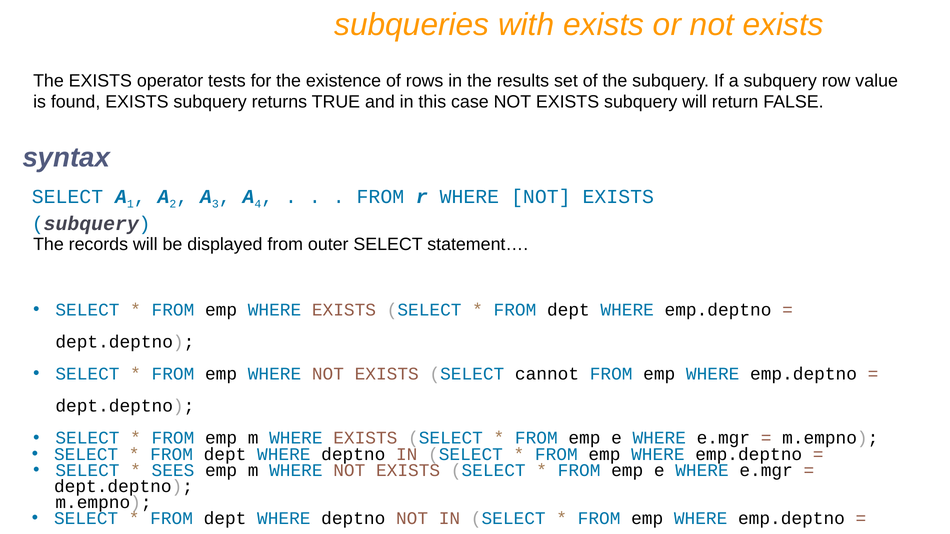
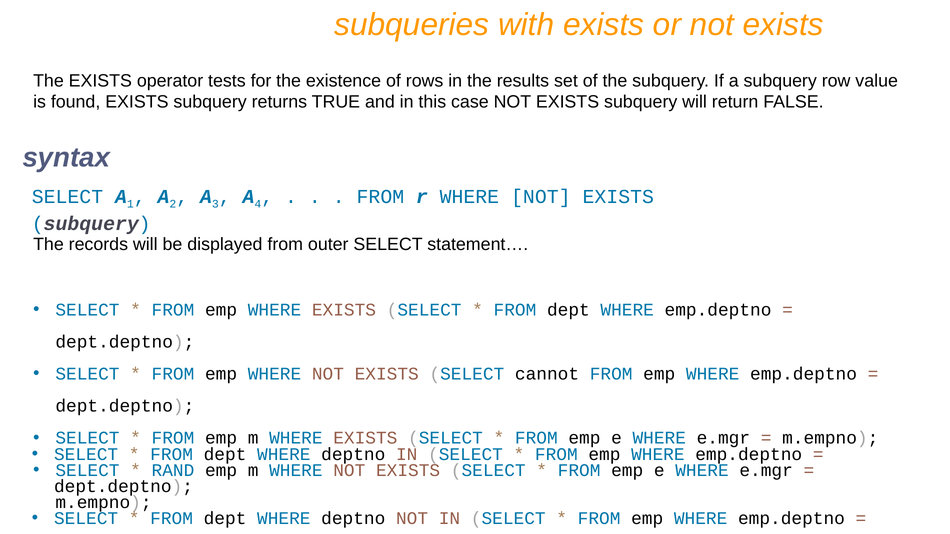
SEES: SEES -> RAND
